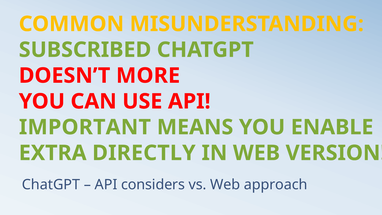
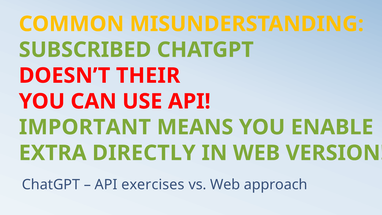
MORE: MORE -> THEIR
considers: considers -> exercises
